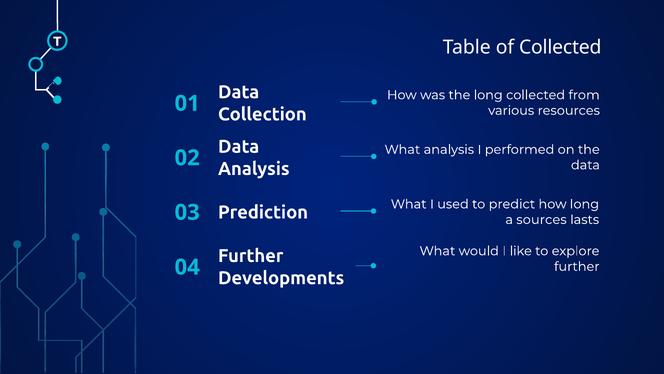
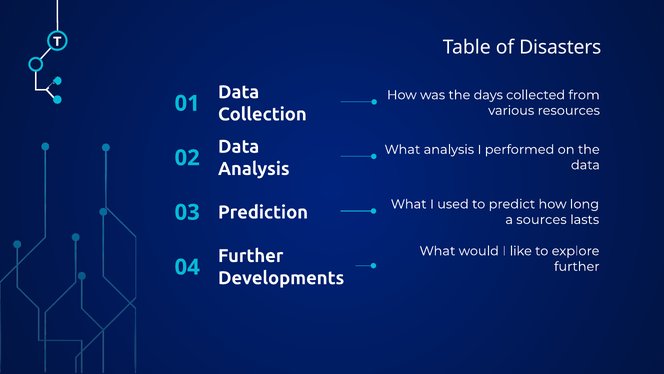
of Collected: Collected -> Disasters
the long: long -> days
